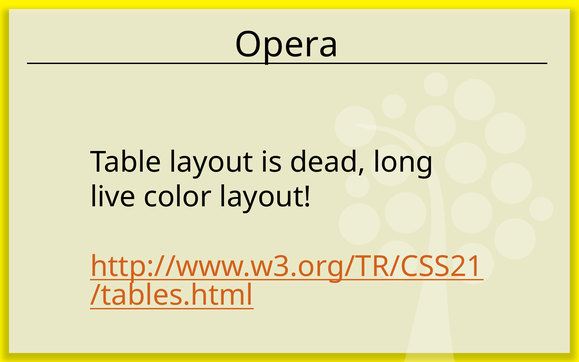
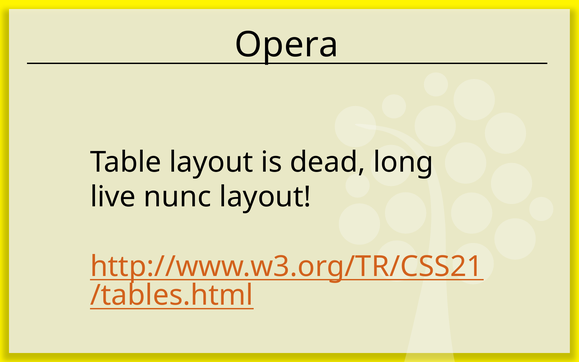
color: color -> nunc
